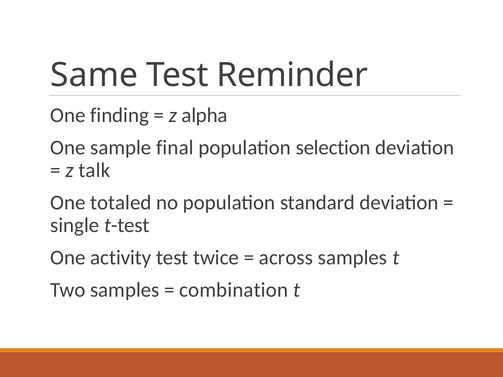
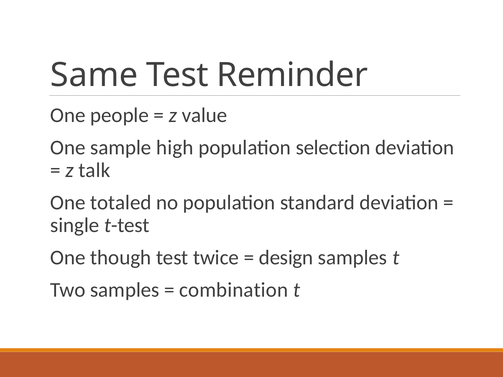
finding: finding -> people
alpha: alpha -> value
final: final -> high
activity: activity -> though
across: across -> design
